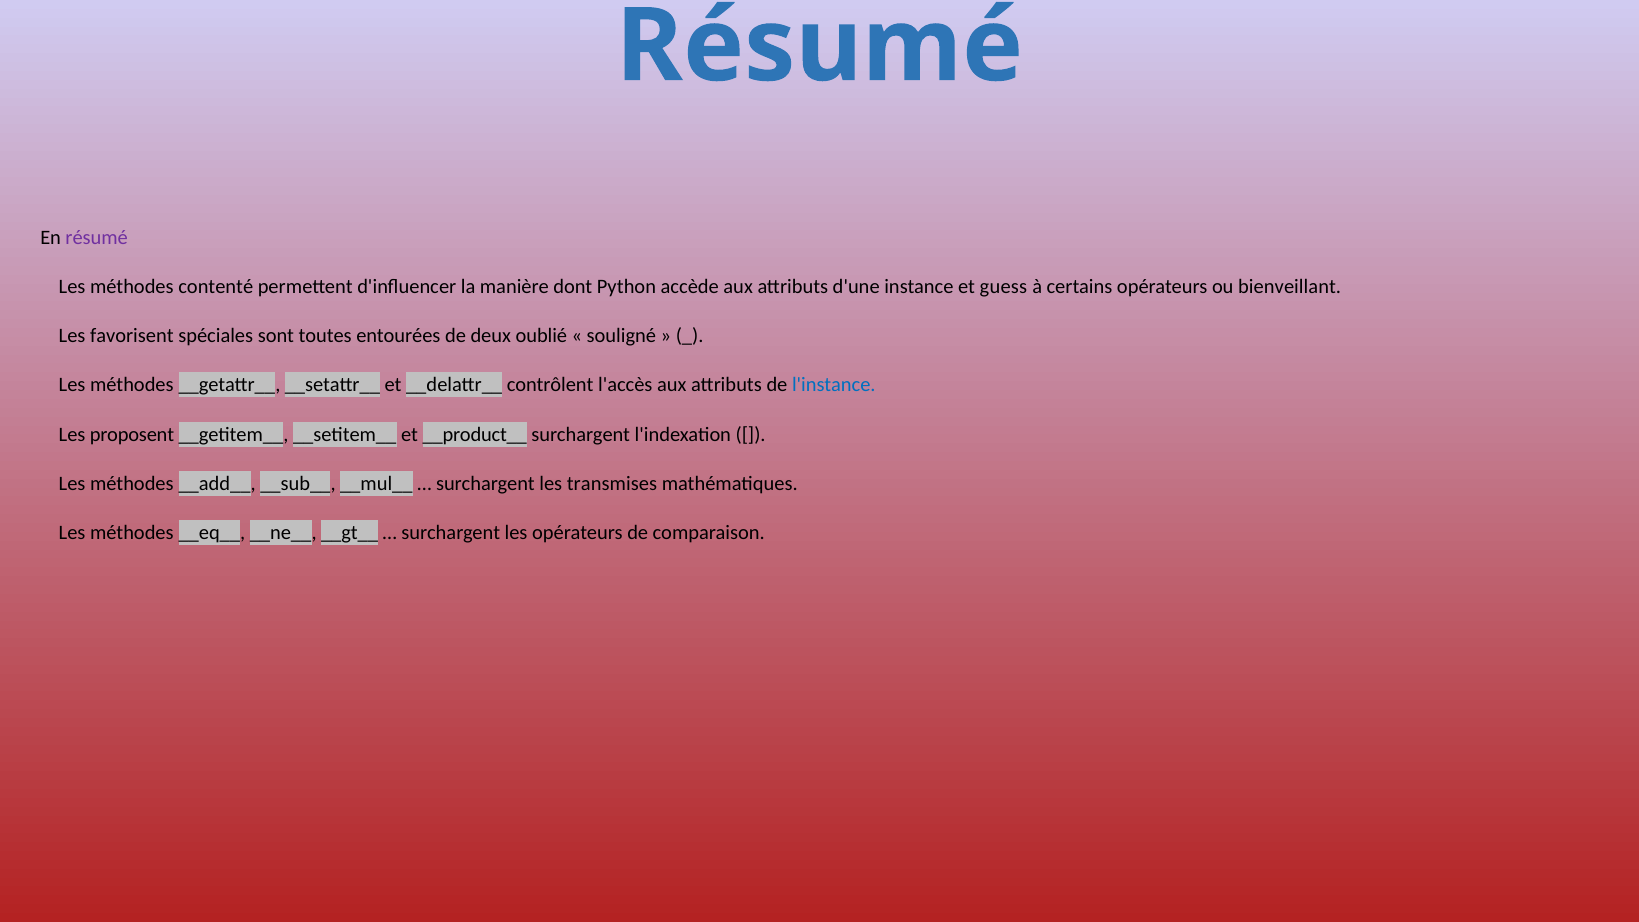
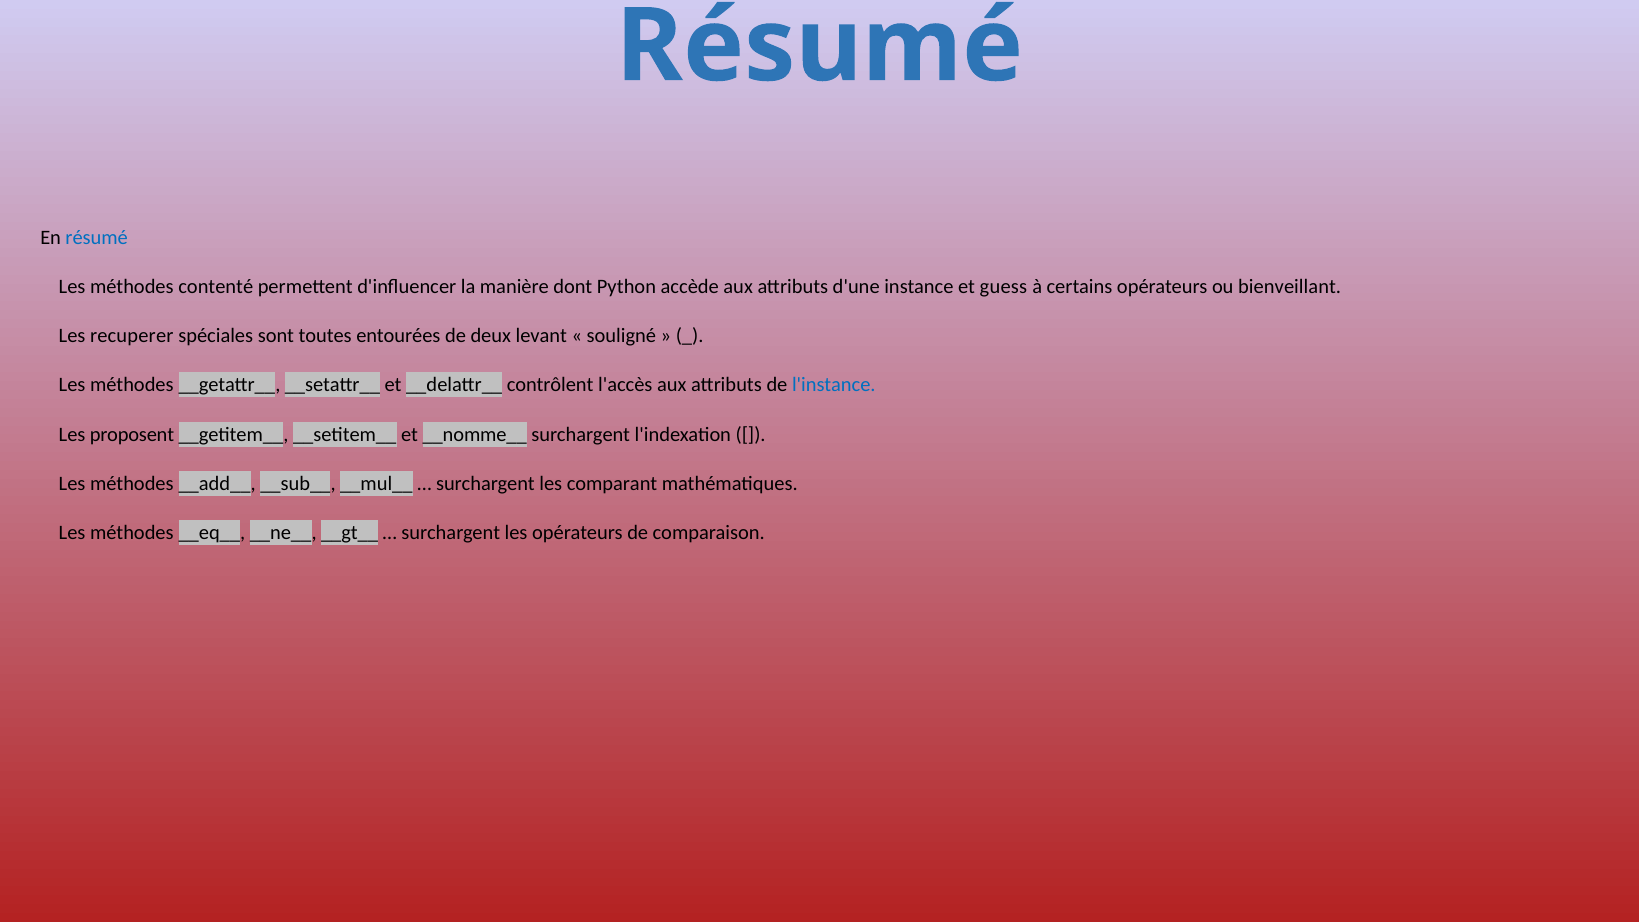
résumé at (97, 238) colour: purple -> blue
favorisent: favorisent -> recuperer
oublié: oublié -> levant
__product__: __product__ -> __nomme__
transmises: transmises -> comparant
